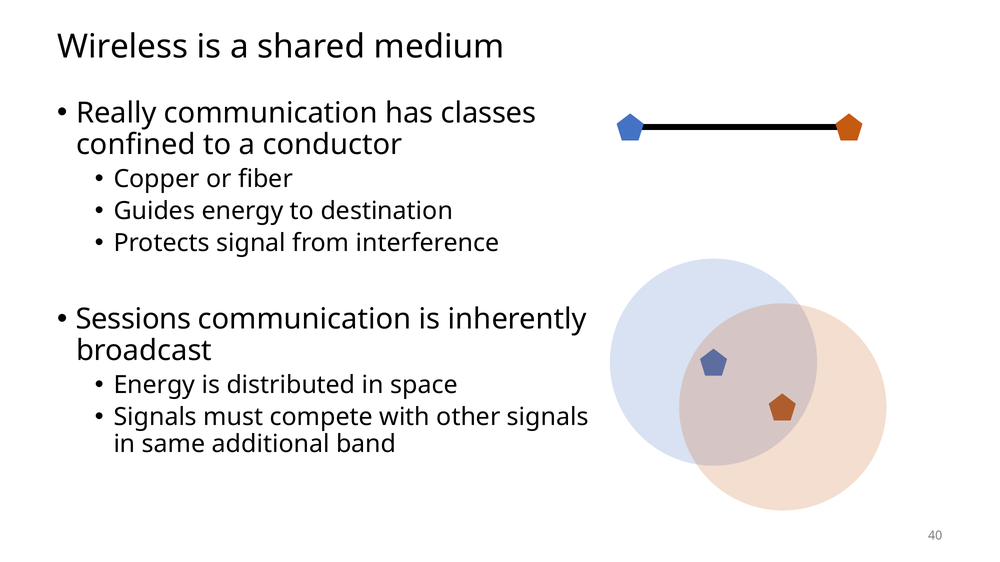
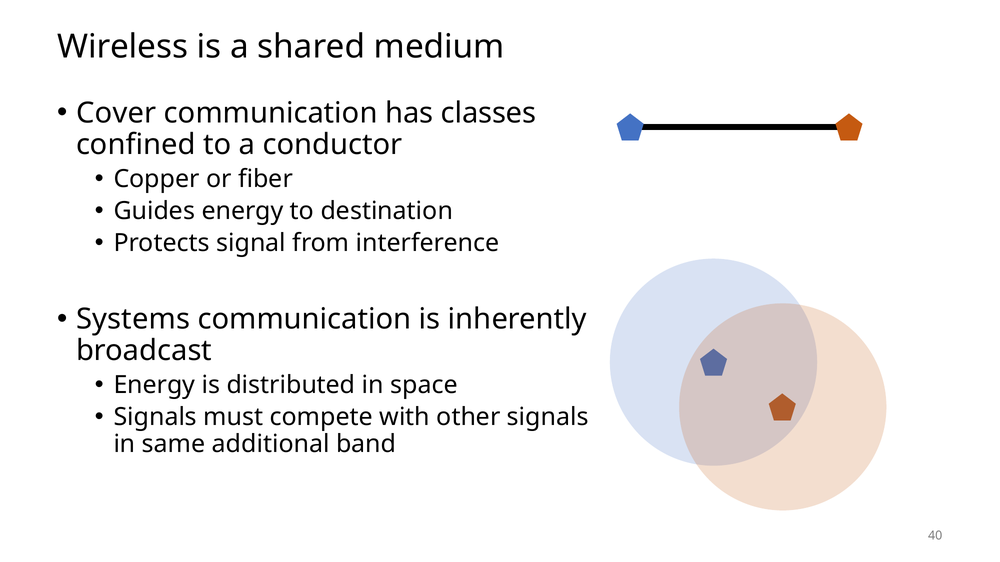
Really: Really -> Cover
Sessions: Sessions -> Systems
